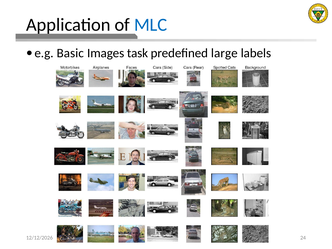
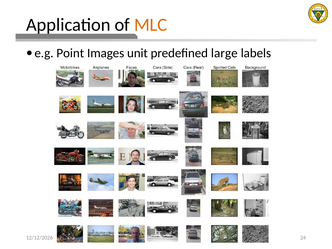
MLC colour: blue -> orange
Basic: Basic -> Point
task: task -> unit
